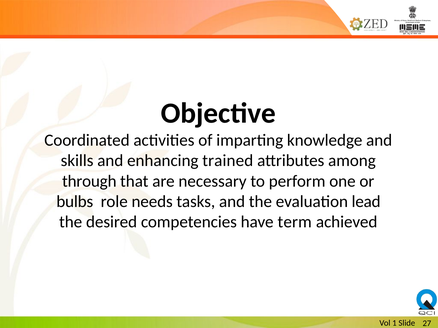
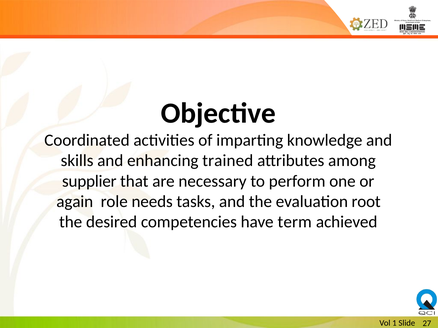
through: through -> supplier
bulbs: bulbs -> again
lead: lead -> root
